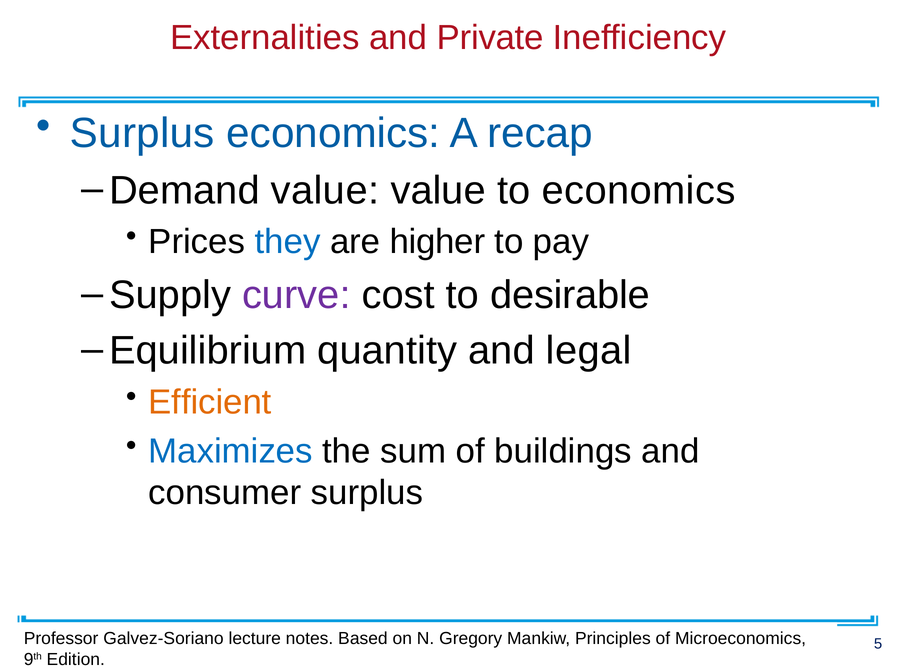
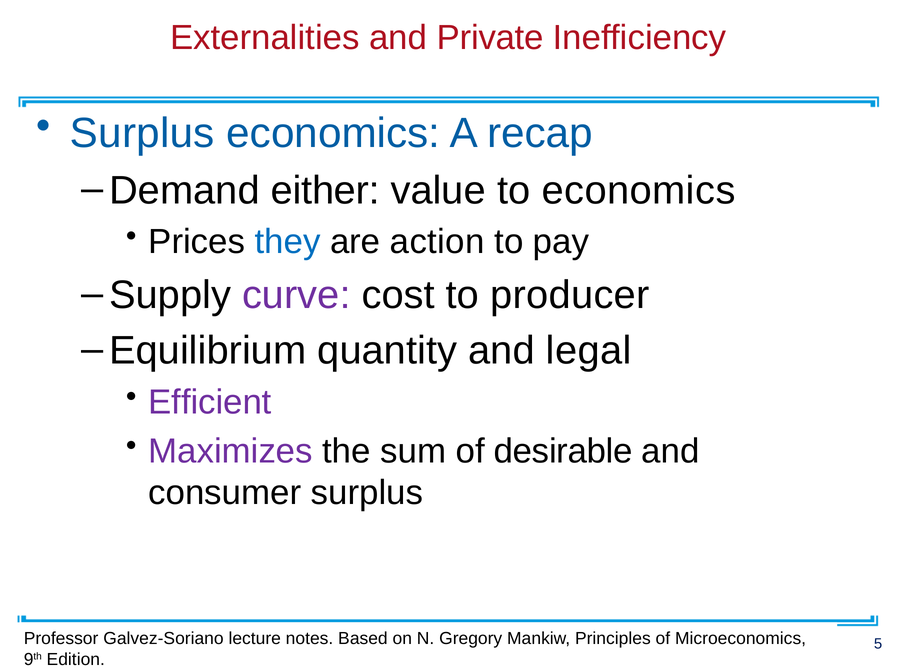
Demand value: value -> either
higher: higher -> action
desirable: desirable -> producer
Efficient colour: orange -> purple
Maximizes colour: blue -> purple
buildings: buildings -> desirable
